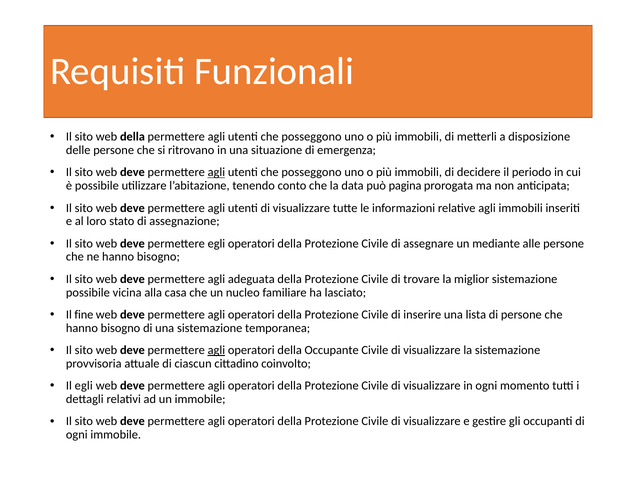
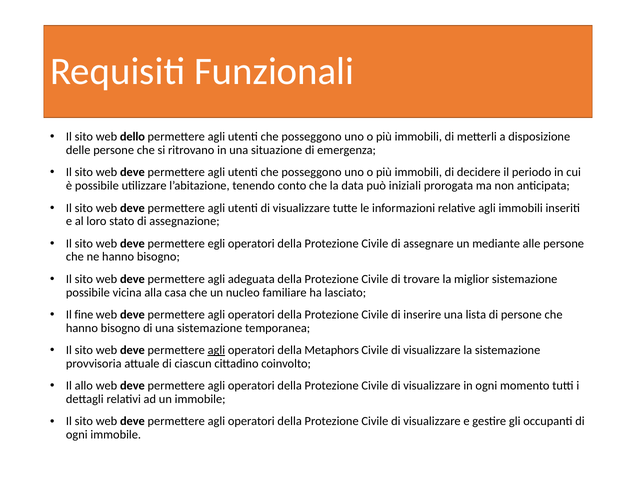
web della: della -> dello
agli at (216, 172) underline: present -> none
pagina: pagina -> iniziali
Occupante: Occupante -> Metaphors
Il egli: egli -> allo
